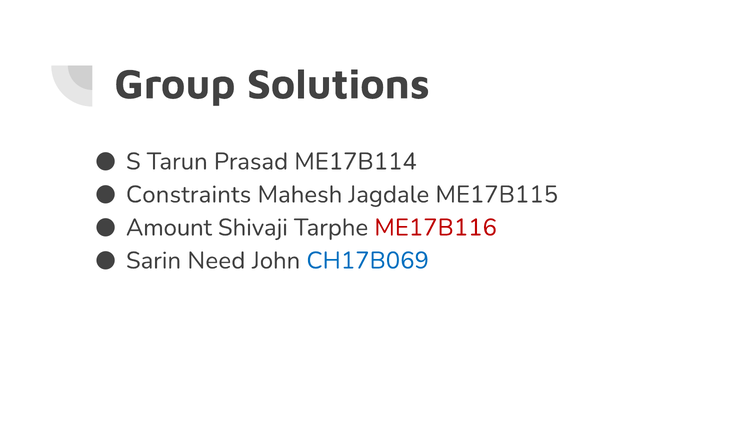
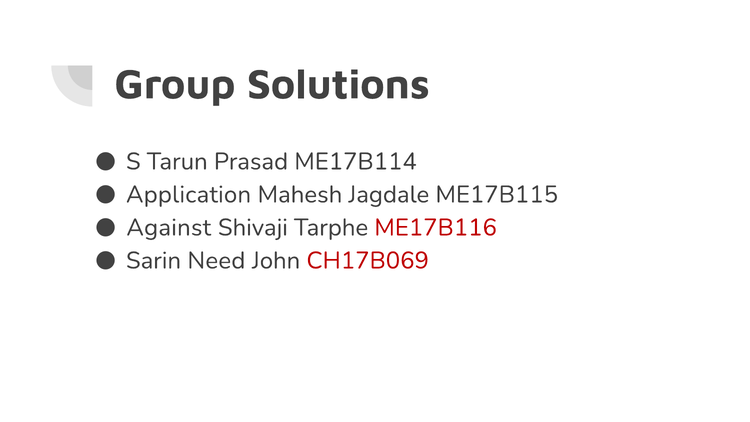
Constraints: Constraints -> Application
Amount: Amount -> Against
CH17B069 colour: blue -> red
